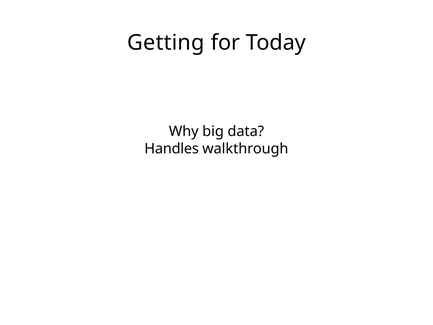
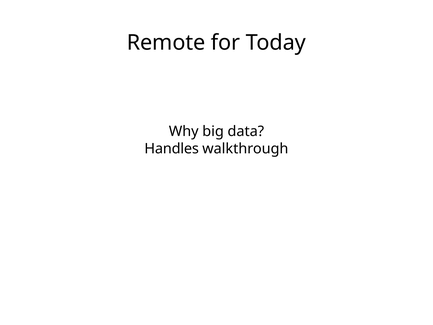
Getting: Getting -> Remote
